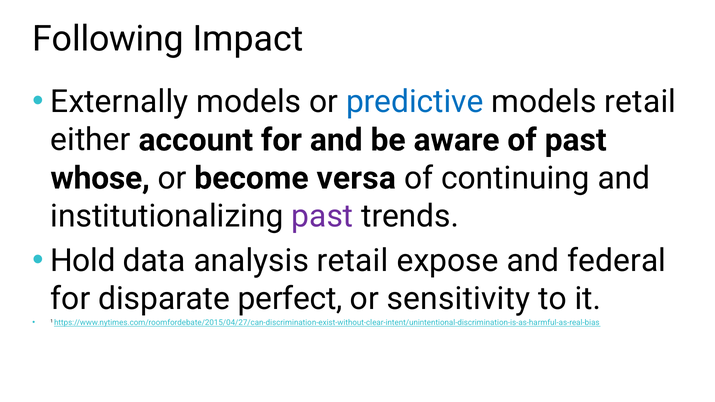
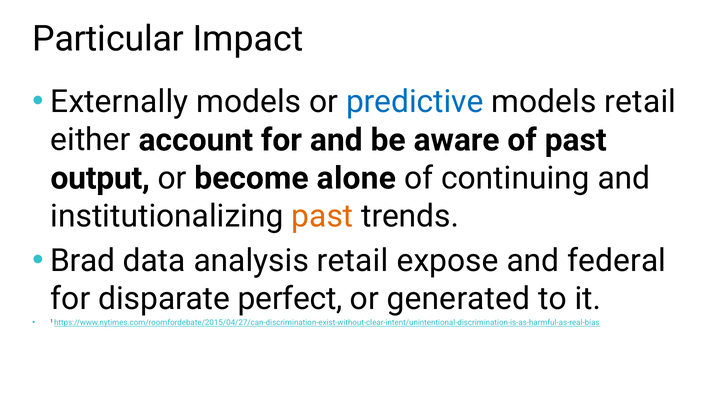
Following: Following -> Particular
whose: whose -> output
versa: versa -> alone
past at (322, 216) colour: purple -> orange
Hold: Hold -> Brad
sensitivity: sensitivity -> generated
